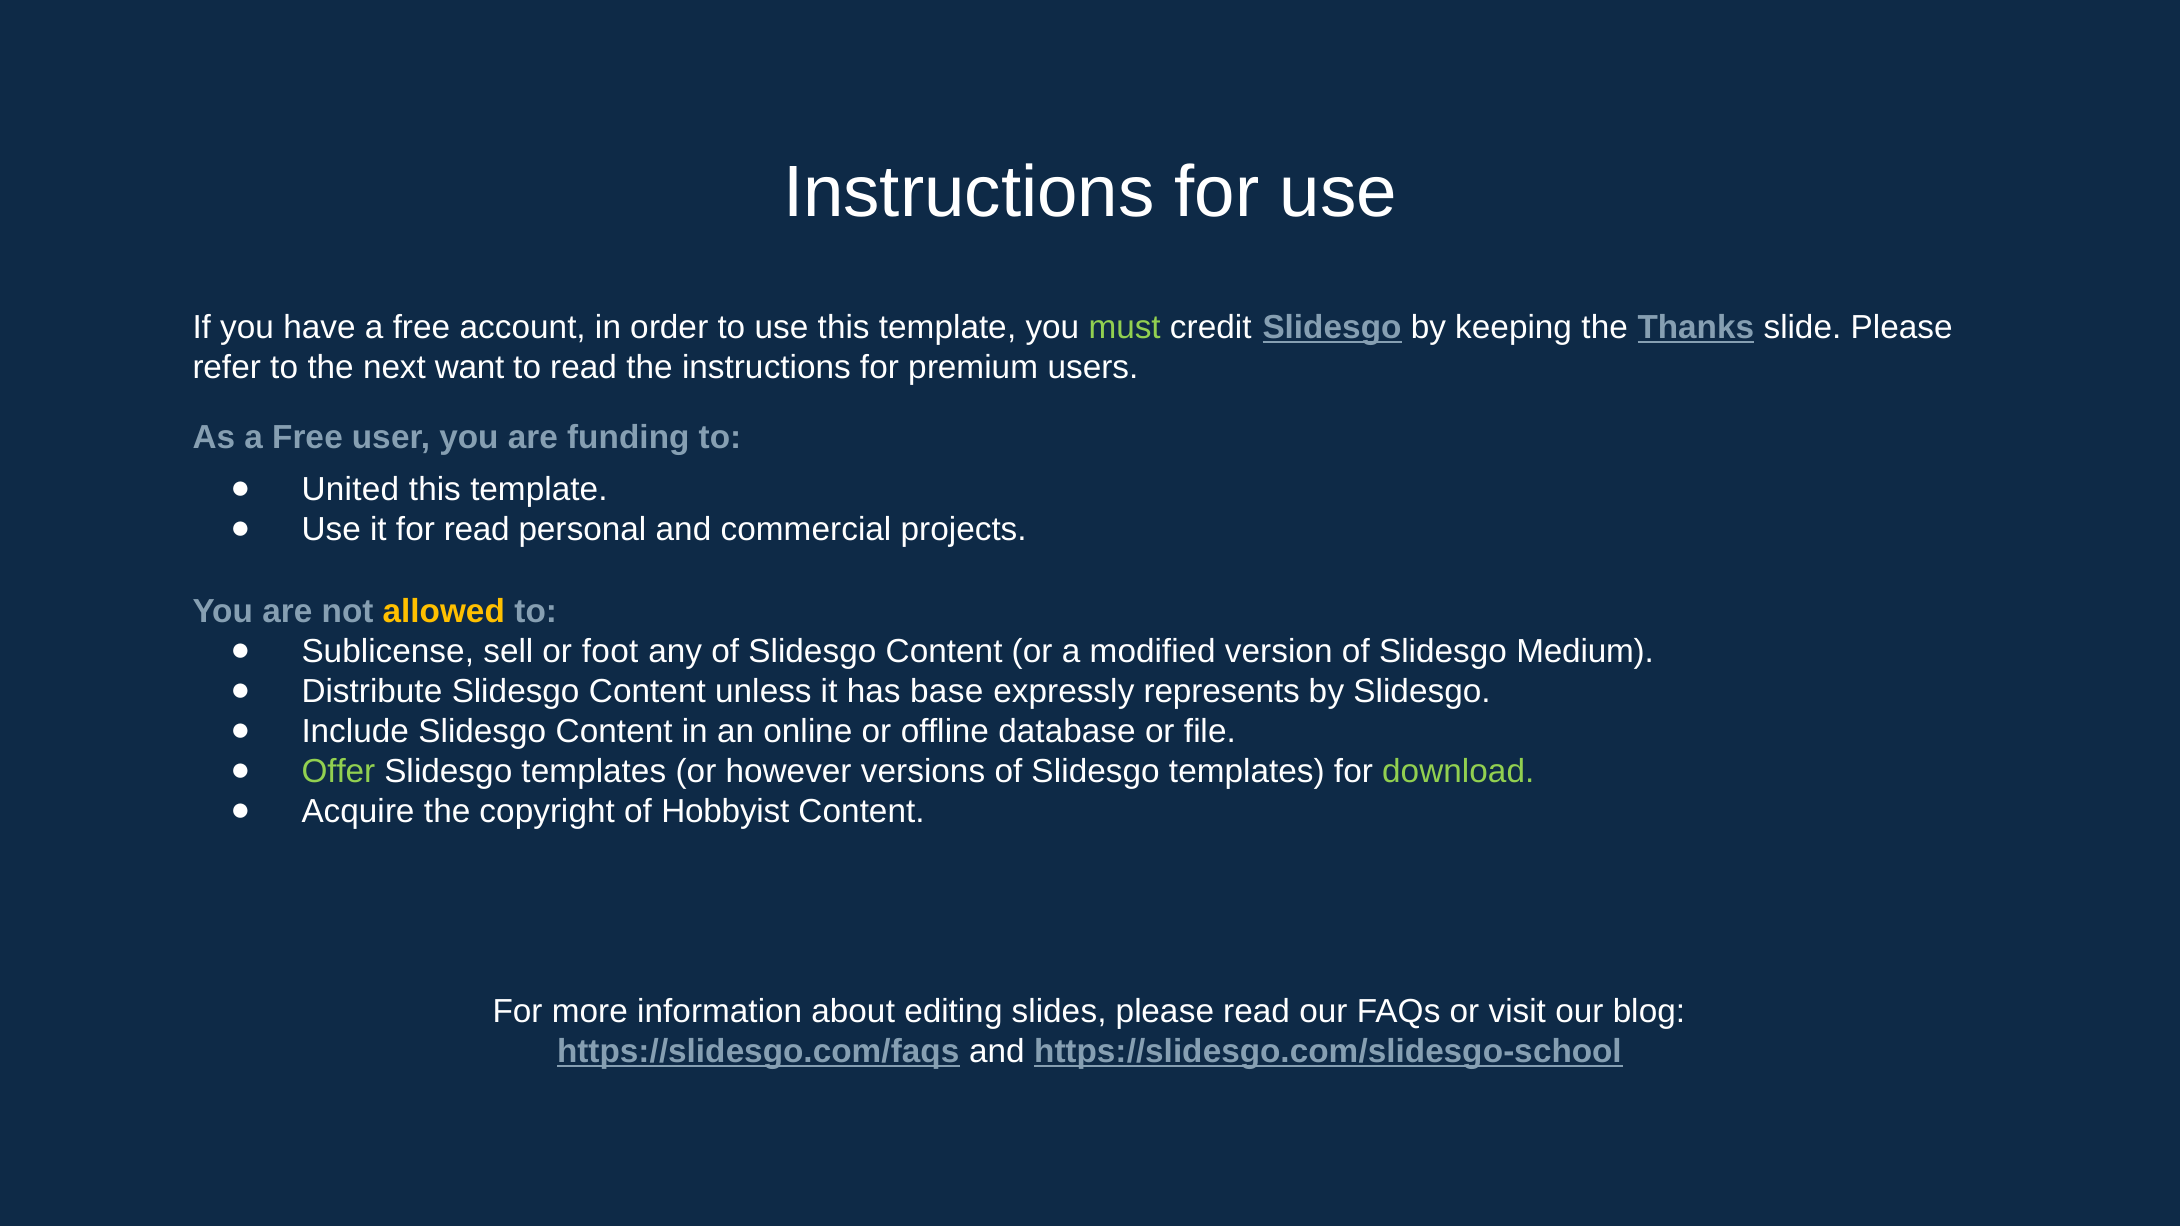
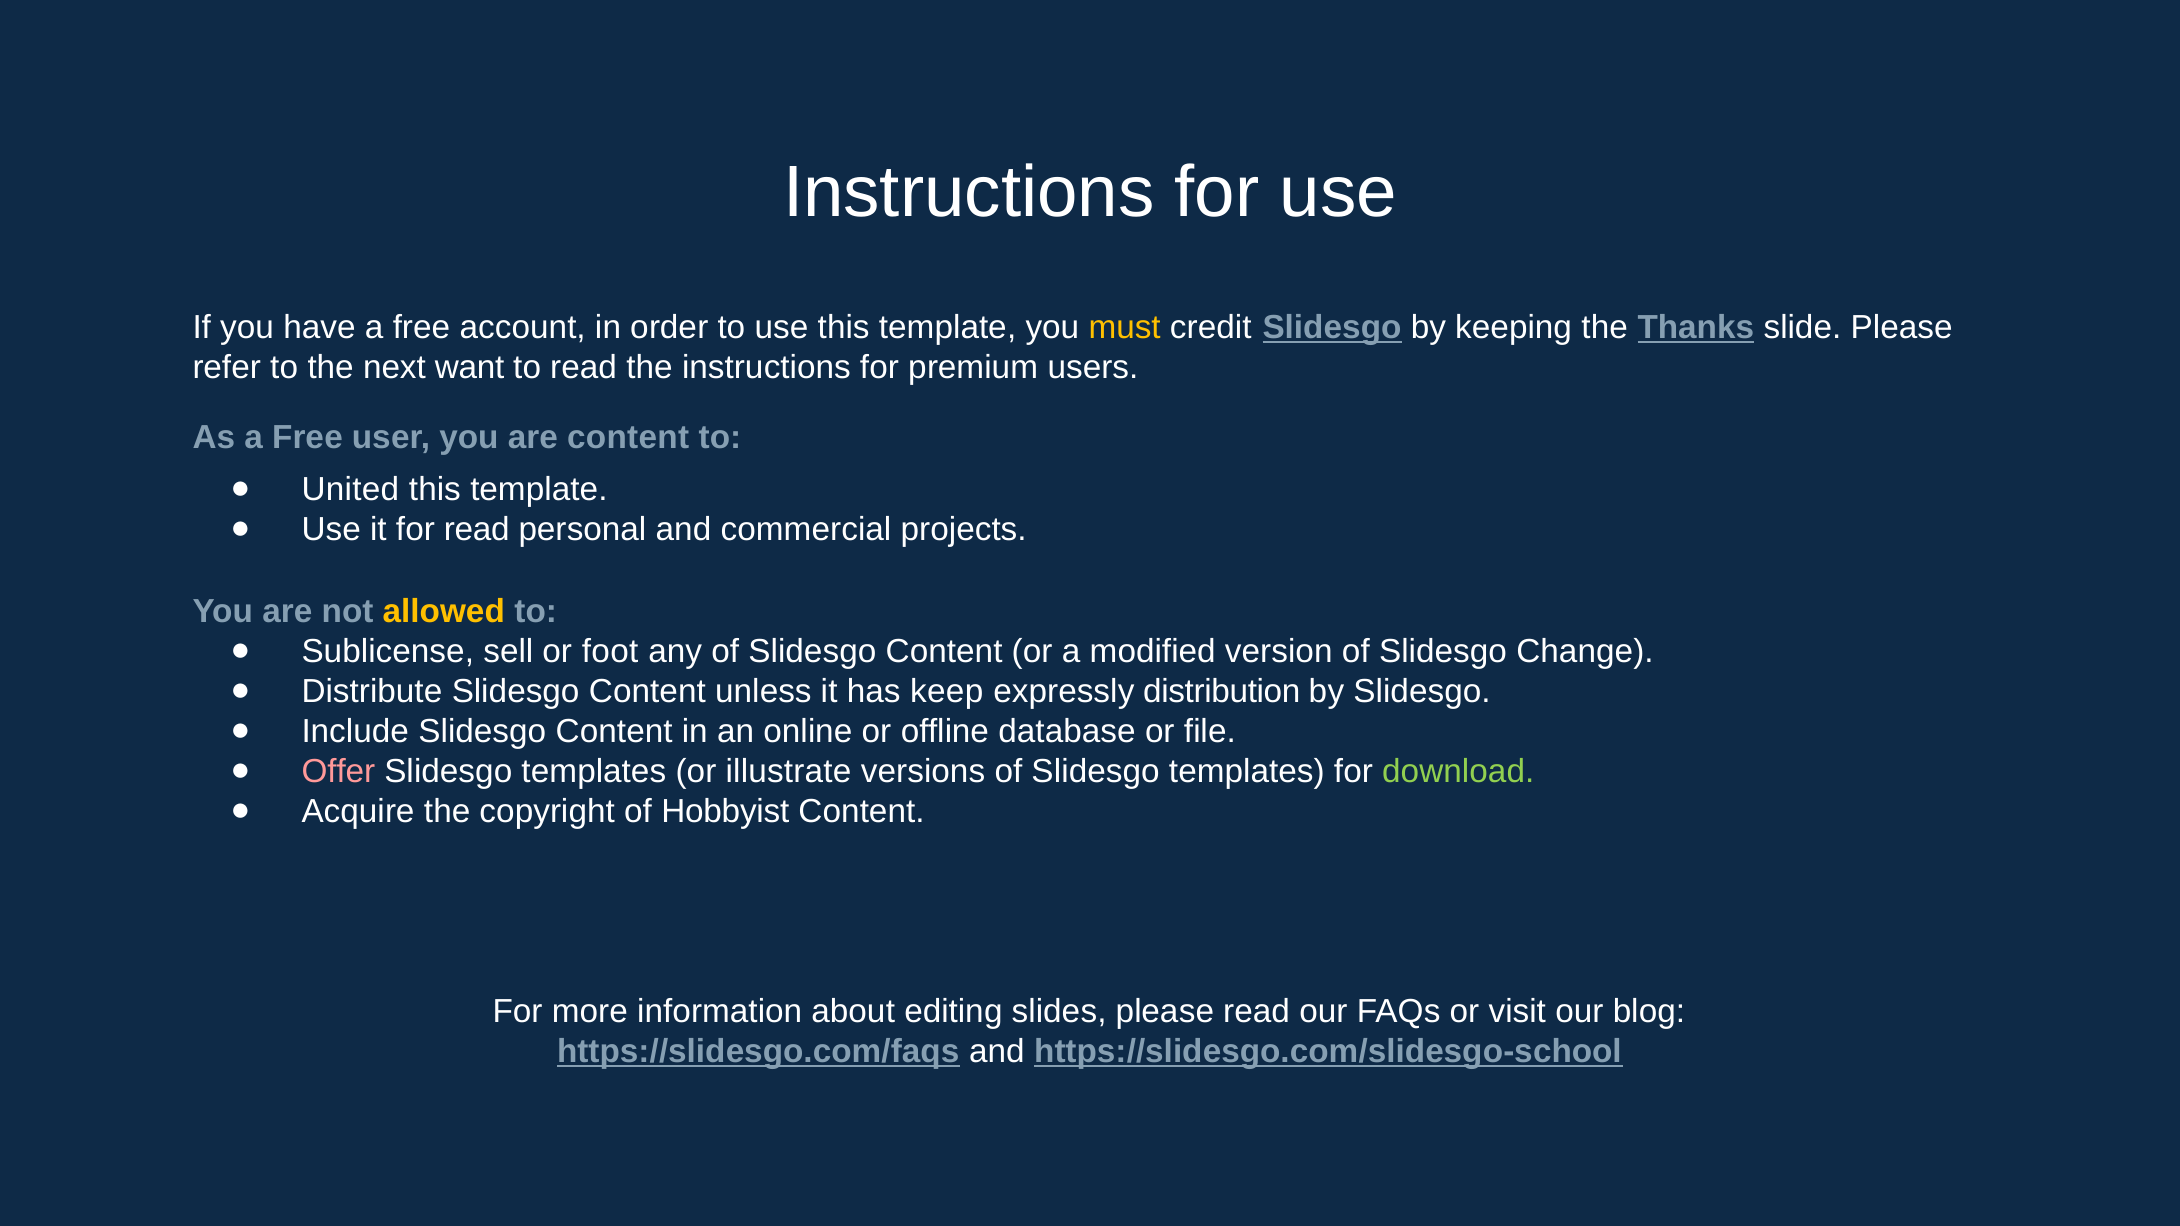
must colour: light green -> yellow
are funding: funding -> content
Medium: Medium -> Change
base: base -> keep
represents: represents -> distribution
Offer colour: light green -> pink
however: however -> illustrate
